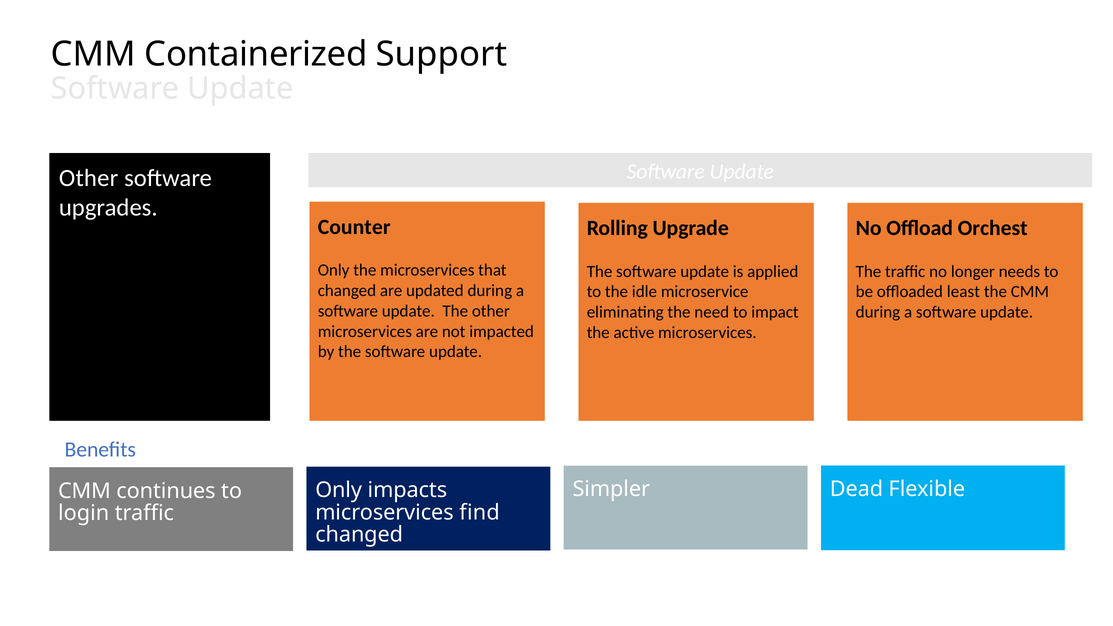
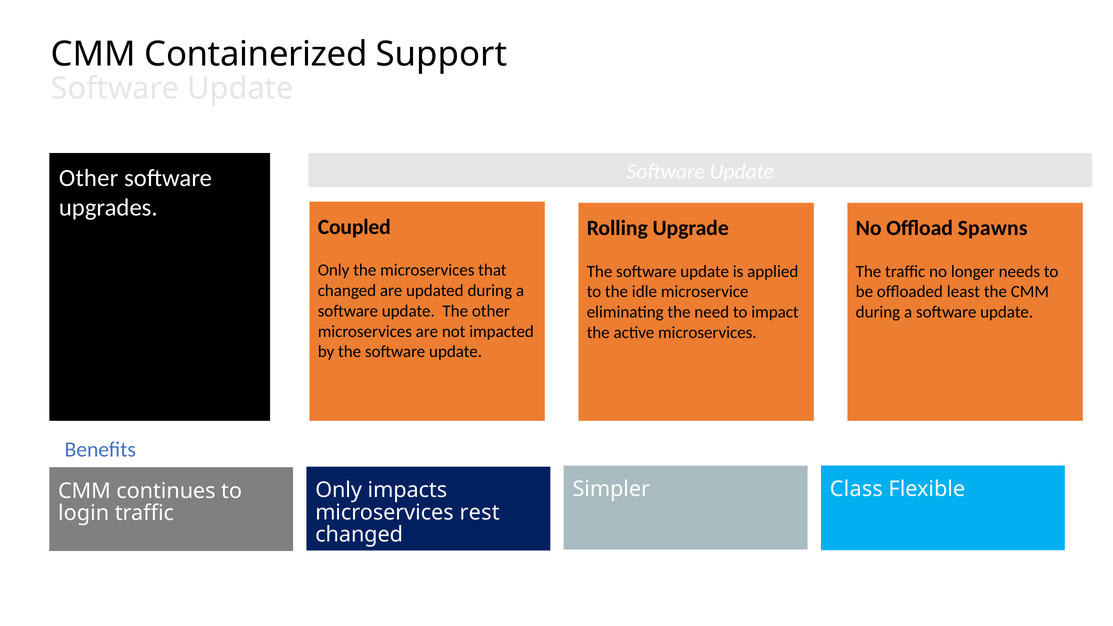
Counter: Counter -> Coupled
Orchest: Orchest -> Spawns
Dead: Dead -> Class
find: find -> rest
